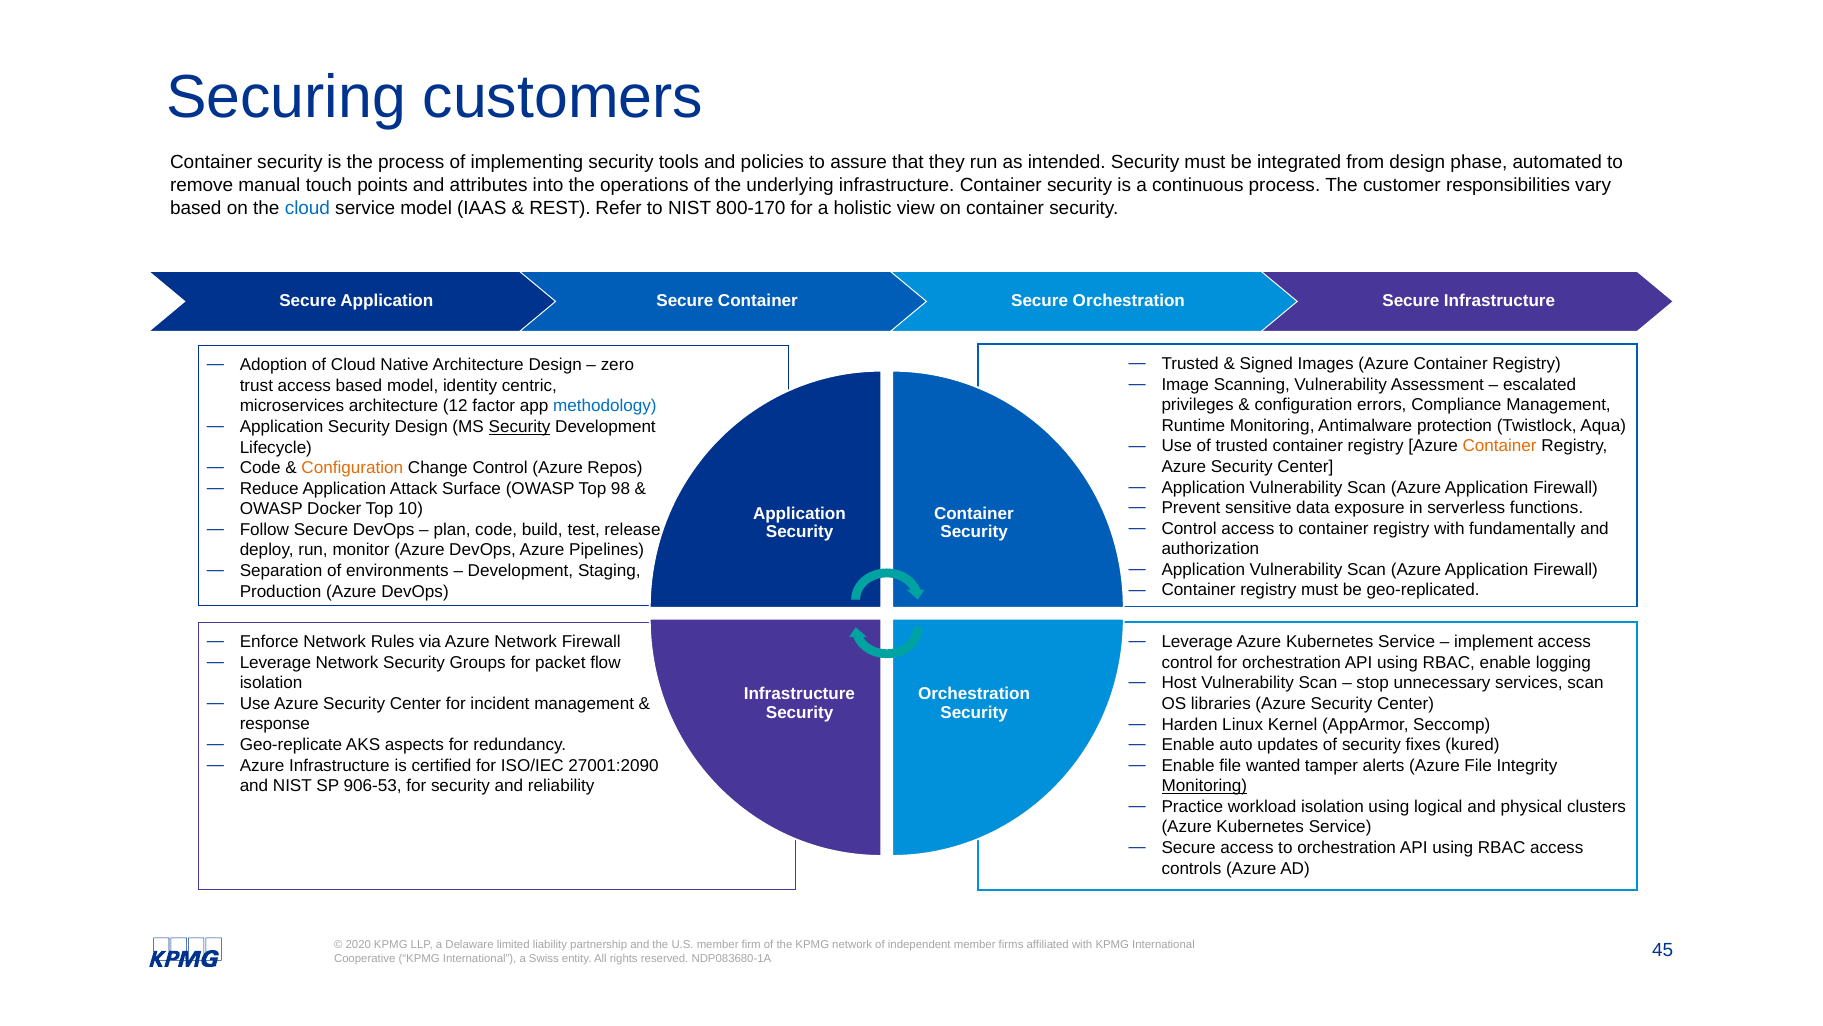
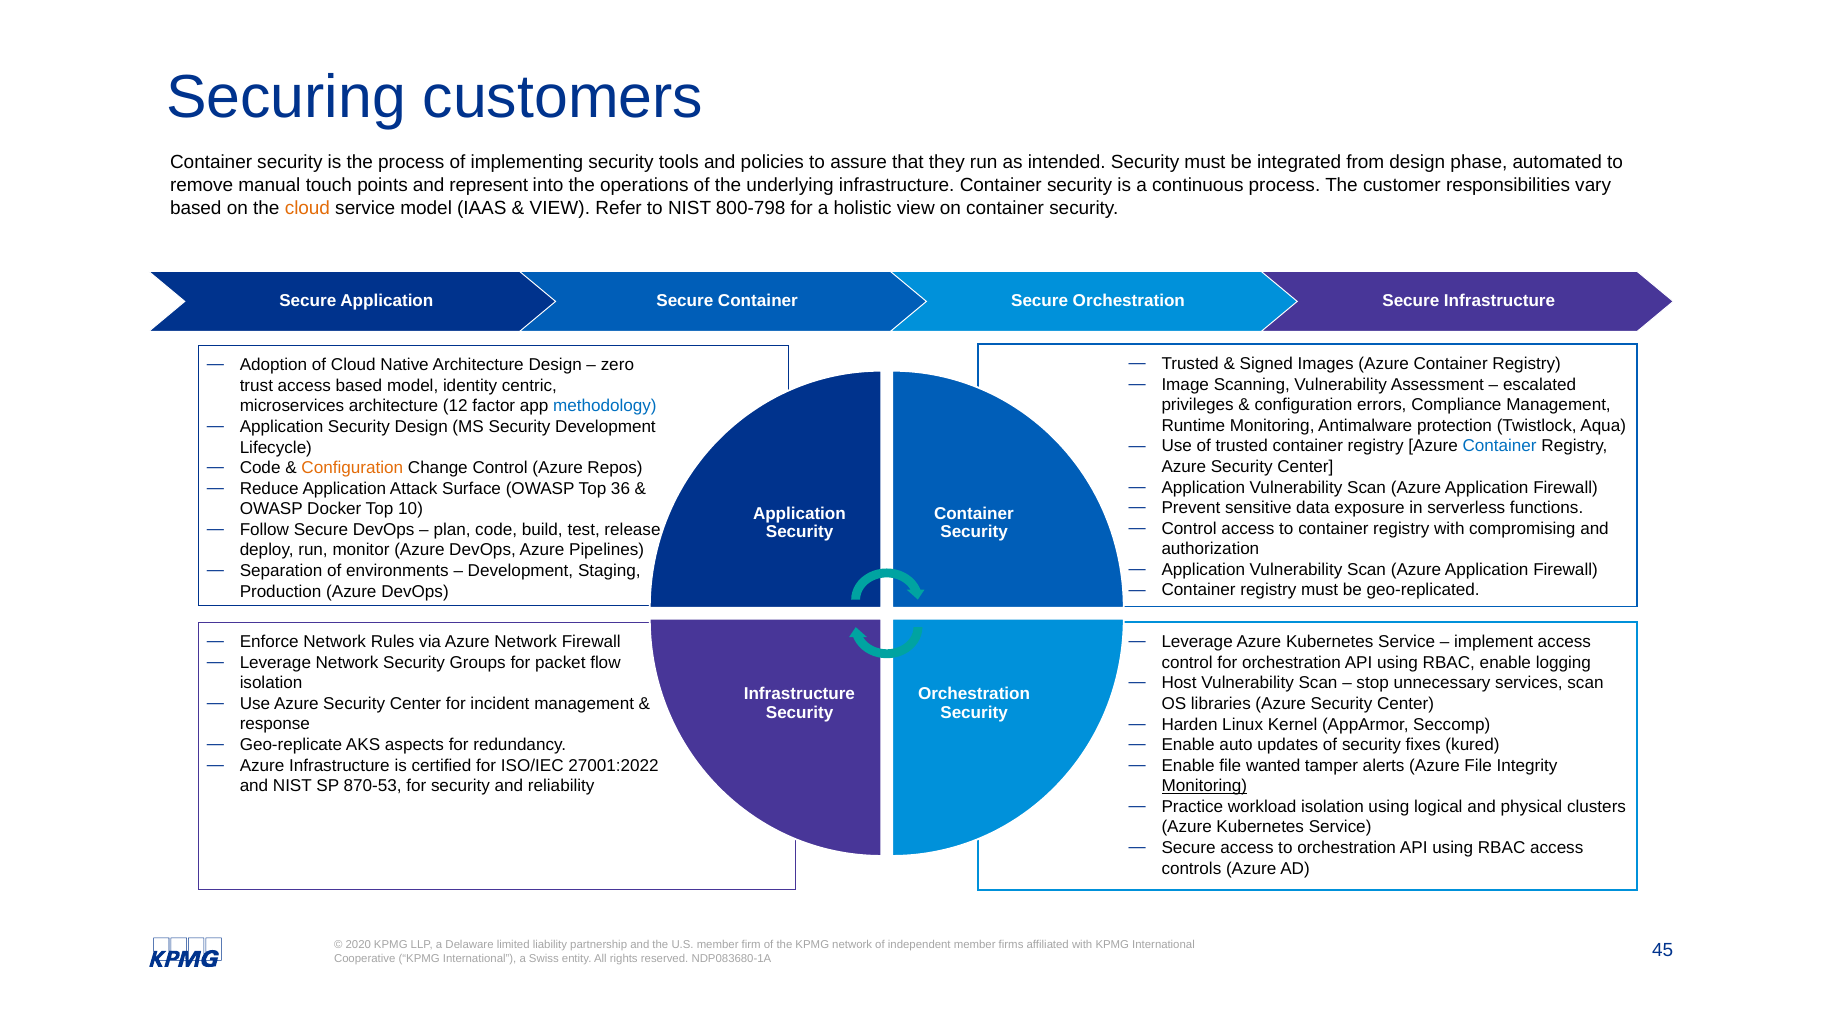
attributes: attributes -> represent
cloud at (307, 208) colour: blue -> orange
REST at (560, 208): REST -> VIEW
800-170: 800-170 -> 800-798
Security at (520, 427) underline: present -> none
Container at (1500, 446) colour: orange -> blue
98: 98 -> 36
fundamentally: fundamentally -> compromising
27001:2090: 27001:2090 -> 27001:2022
906-53: 906-53 -> 870-53
